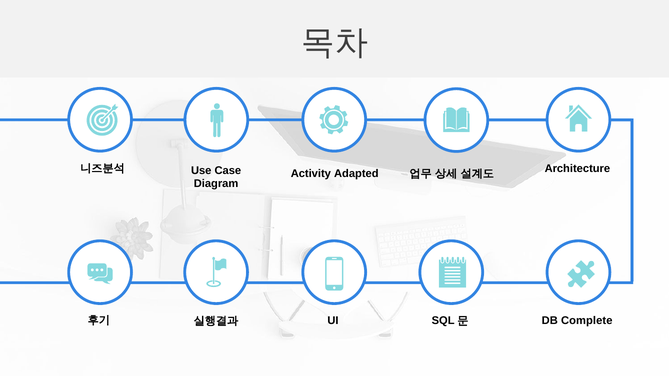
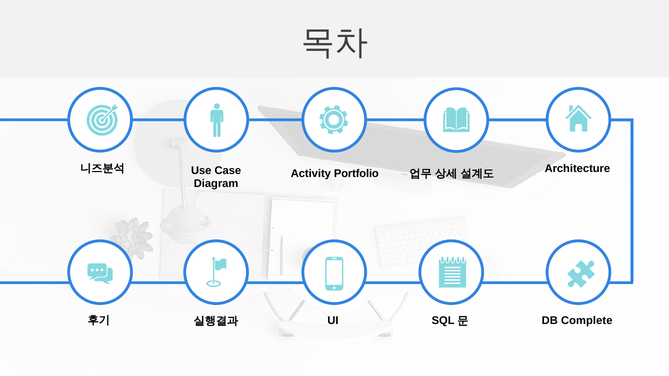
Adapted: Adapted -> Portfolio
